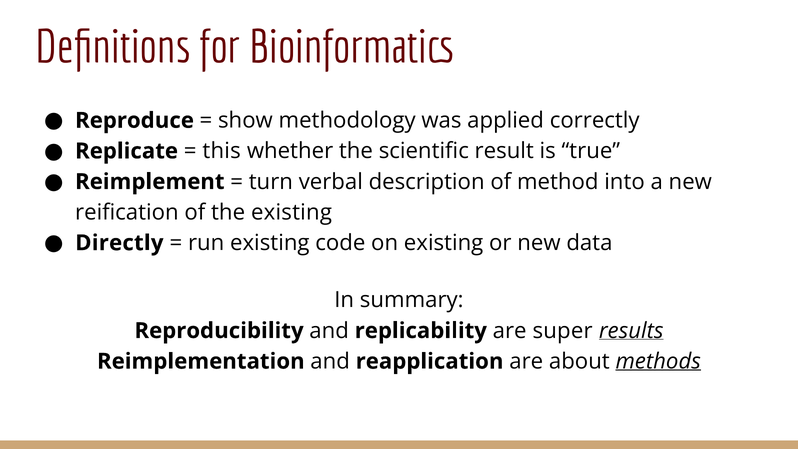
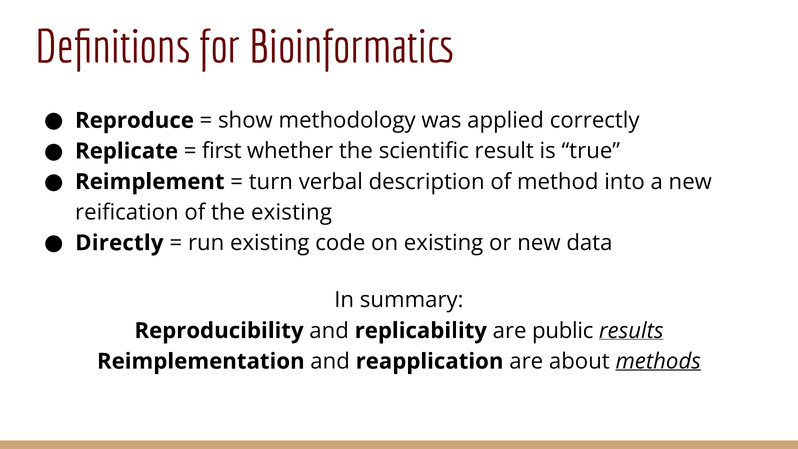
this: this -> first
super: super -> public
